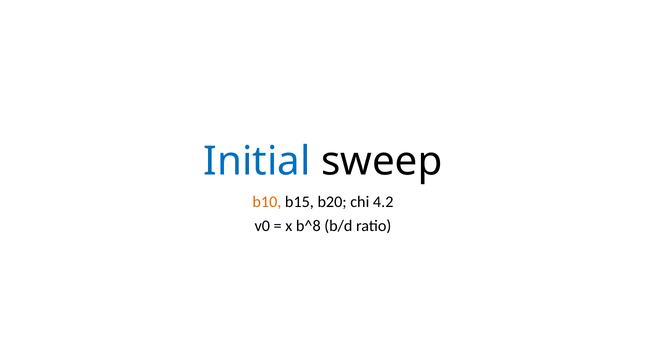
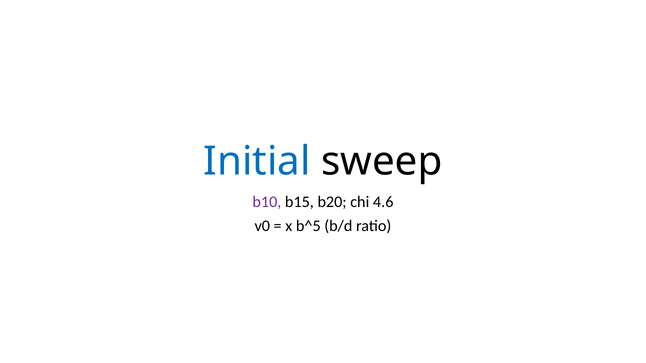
b10 colour: orange -> purple
4.2: 4.2 -> 4.6
b^8: b^8 -> b^5
